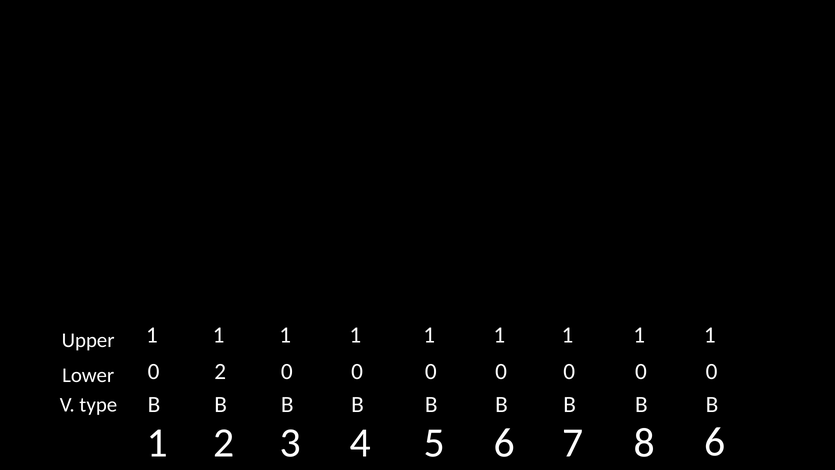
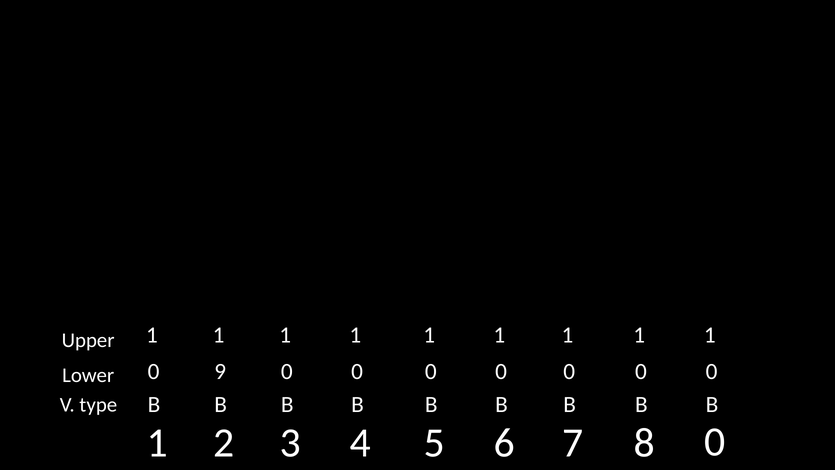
0 2: 2 -> 9
8 6: 6 -> 0
